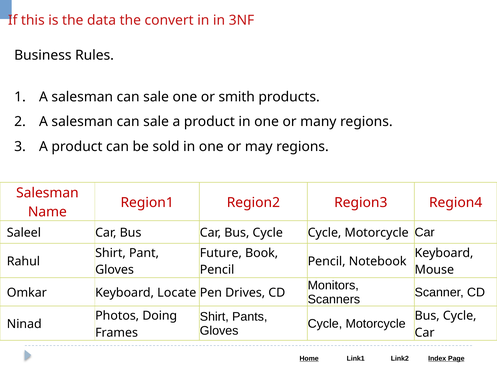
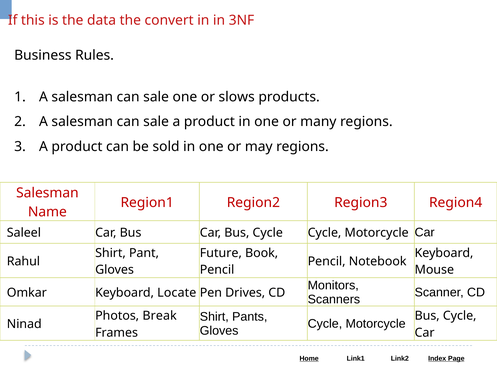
smith: smith -> slows
Doing: Doing -> Break
